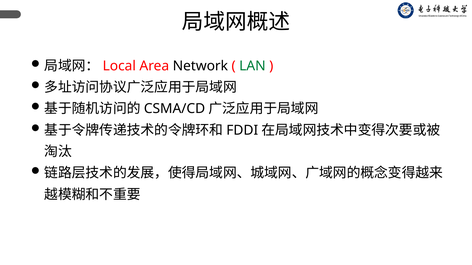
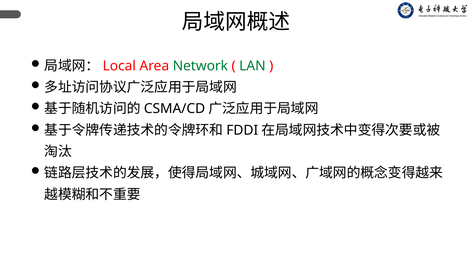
Network colour: black -> green
